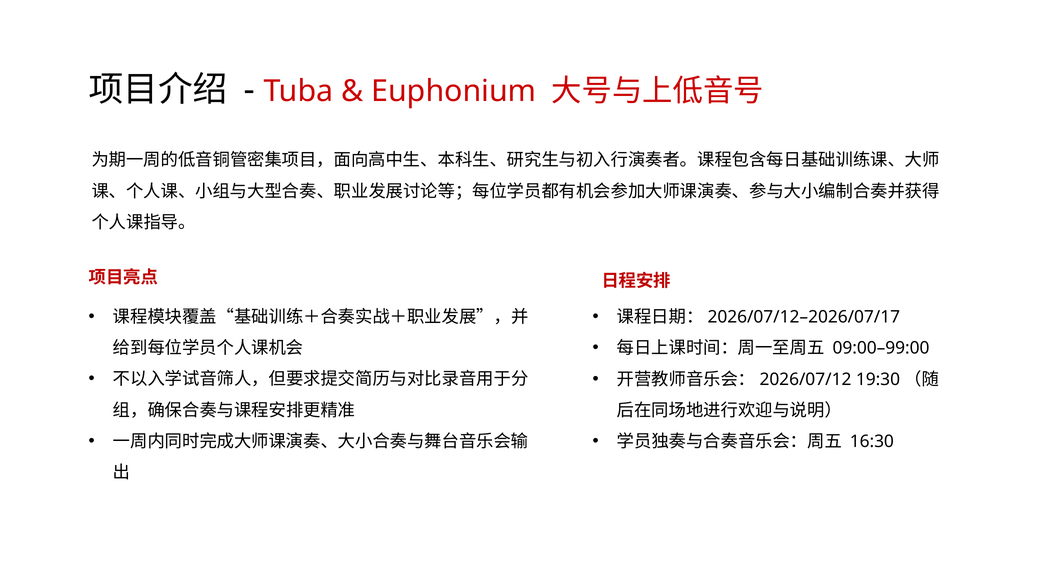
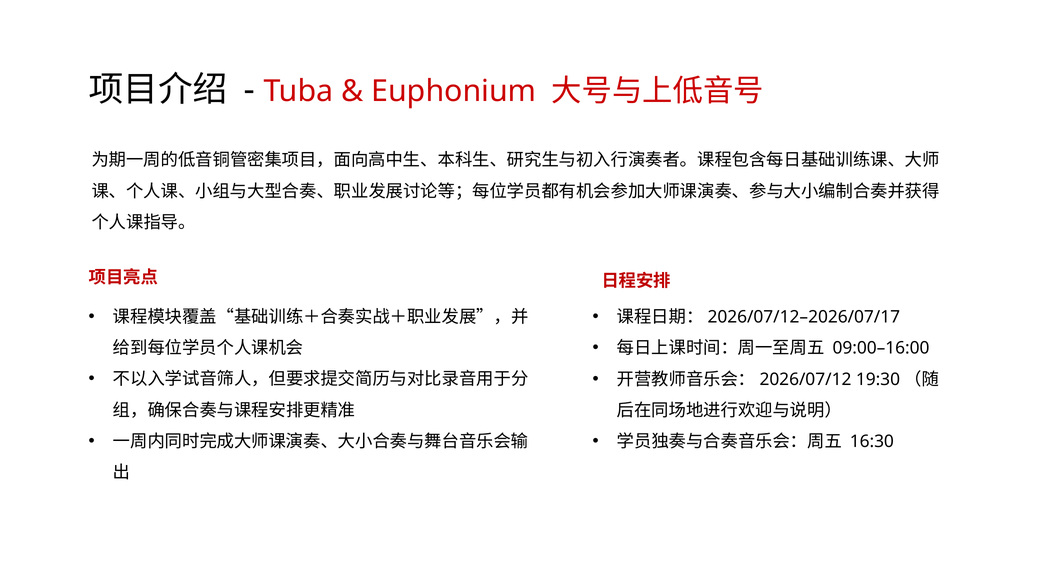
09:00–99:00: 09:00–99:00 -> 09:00–16:00
